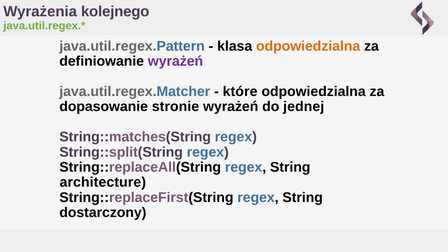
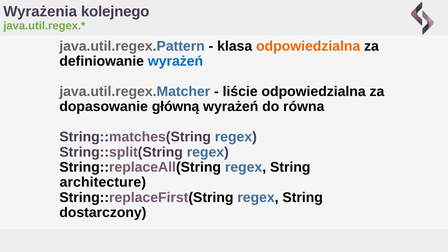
wyrażeń at (176, 61) colour: purple -> blue
które: które -> liście
stronie: stronie -> główną
jednej: jednej -> równa
